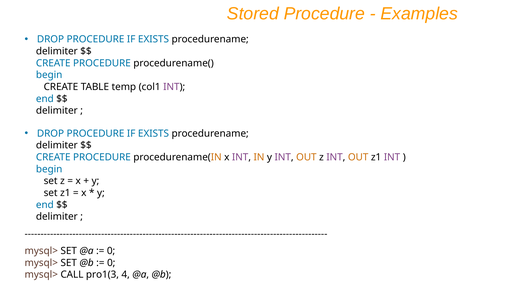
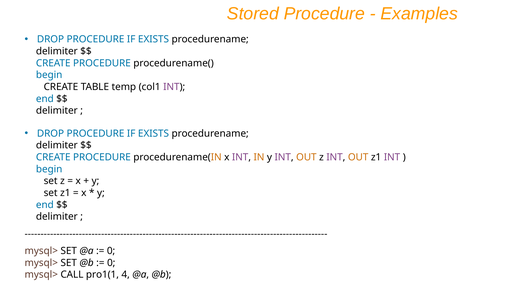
pro1(3: pro1(3 -> pro1(1
